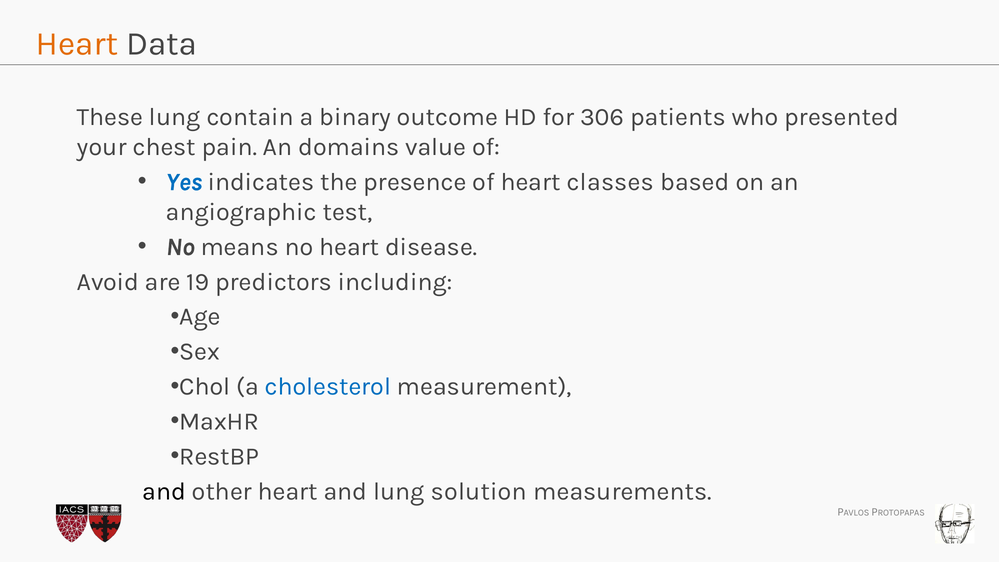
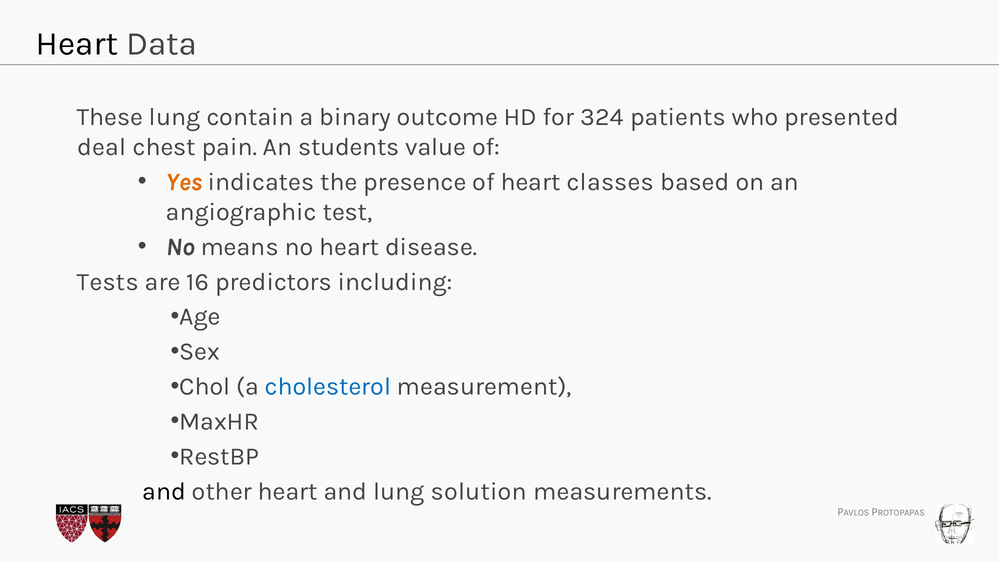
Heart at (77, 44) colour: orange -> black
306: 306 -> 324
your: your -> deal
domains: domains -> students
Yes colour: blue -> orange
Avoid: Avoid -> Tests
19: 19 -> 16
